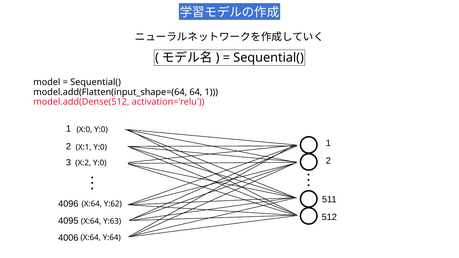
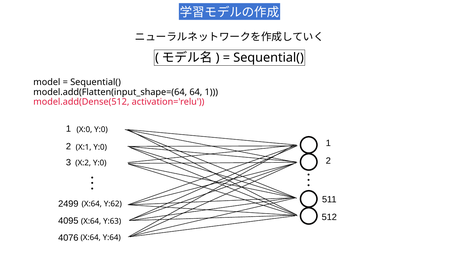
4096: 4096 -> 2499
4006: 4006 -> 4076
